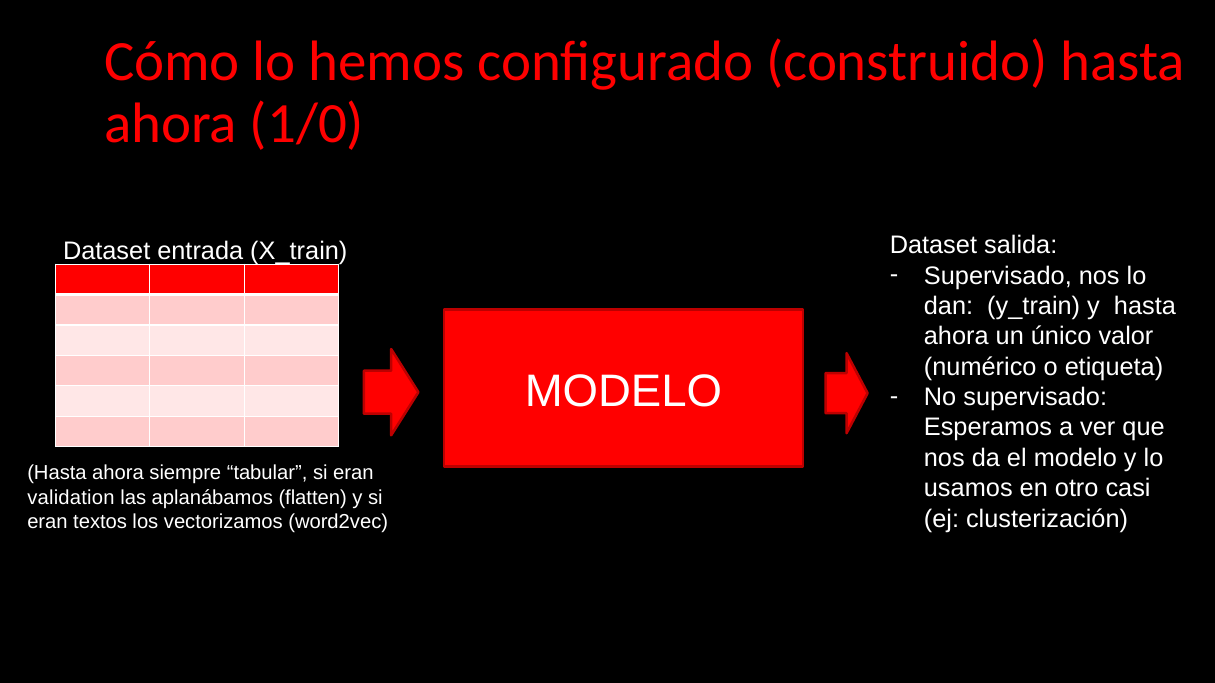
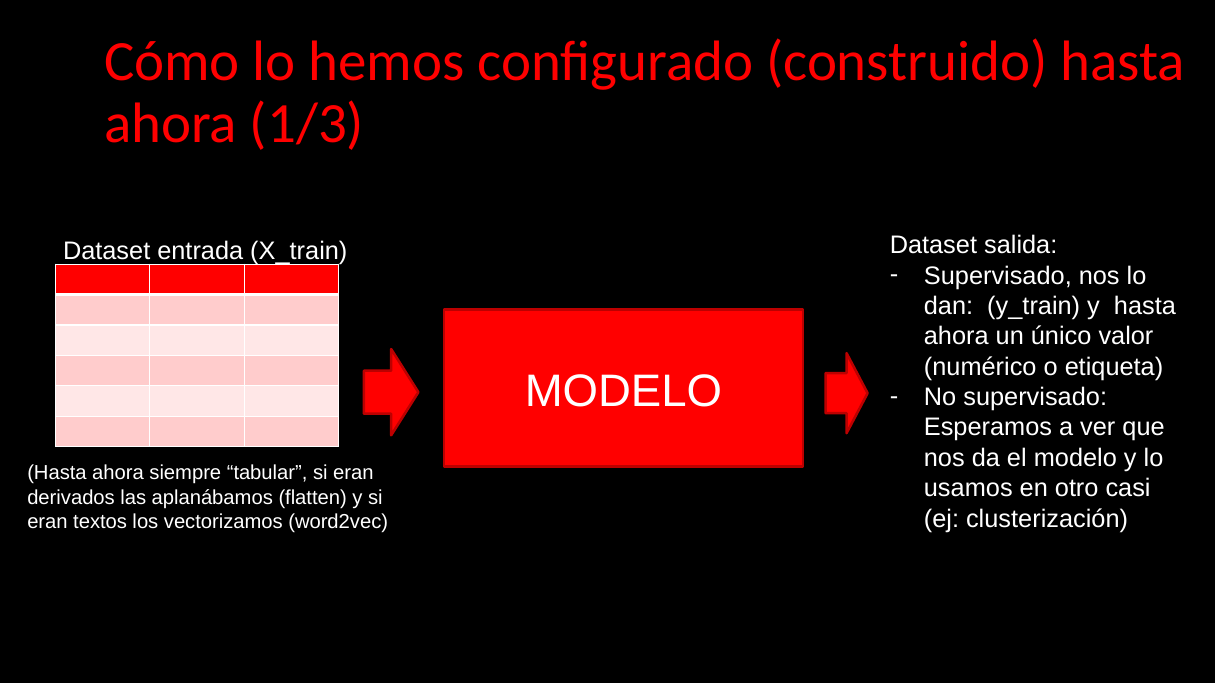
1/0: 1/0 -> 1/3
validation: validation -> derivados
